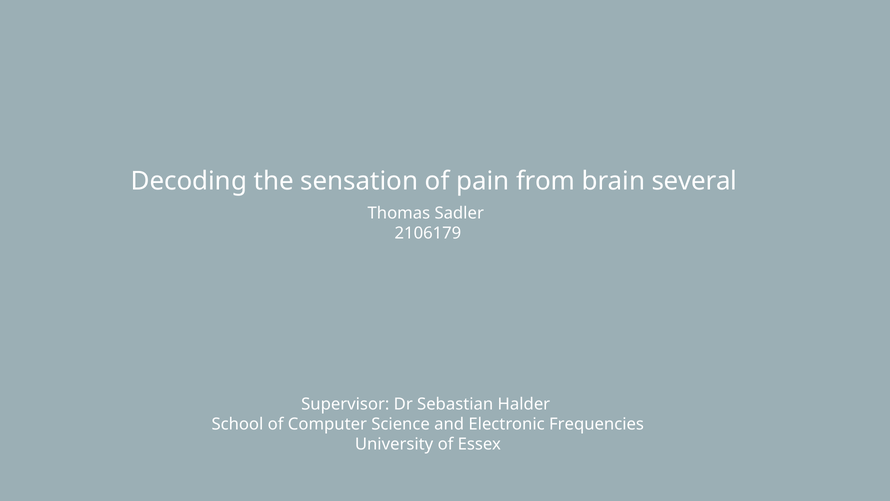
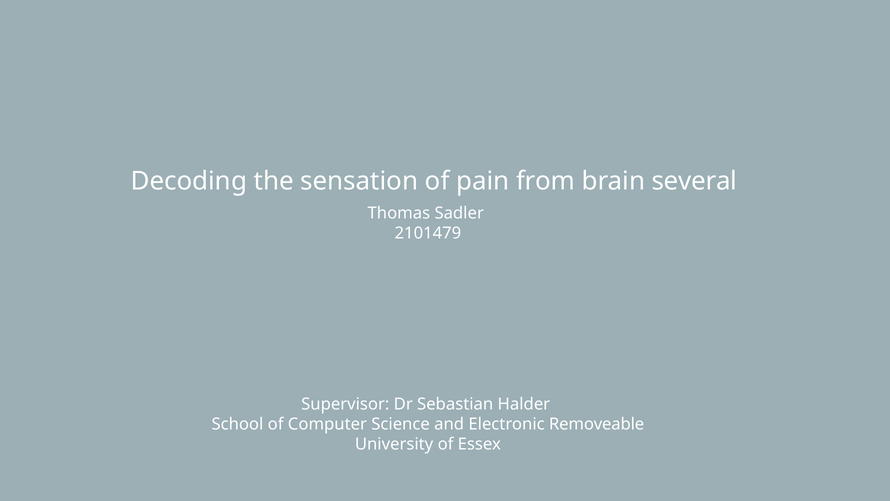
2106179: 2106179 -> 2101479
Frequencies: Frequencies -> Removeable
